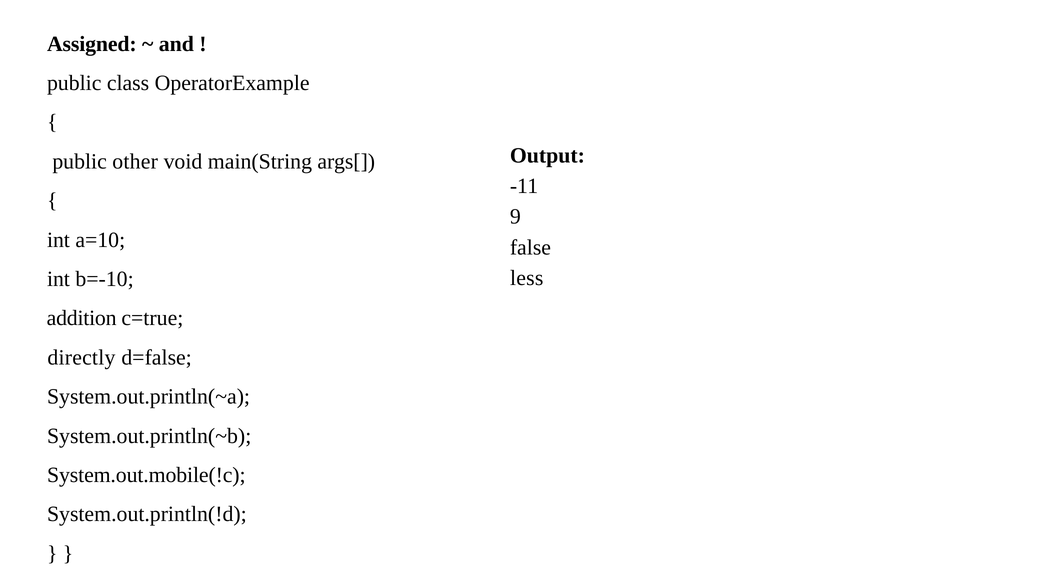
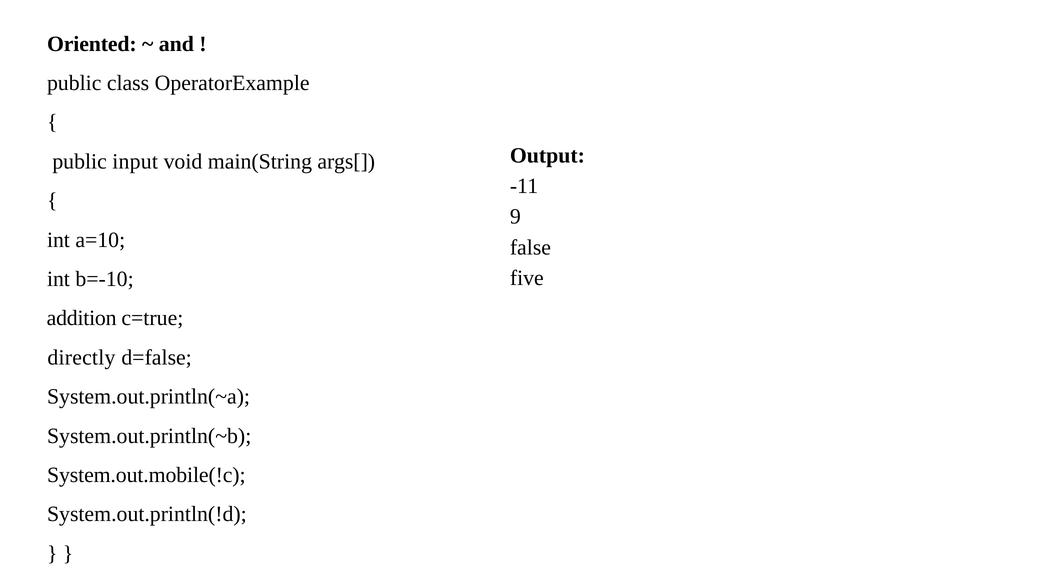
Assigned: Assigned -> Oriented
other: other -> input
less: less -> five
